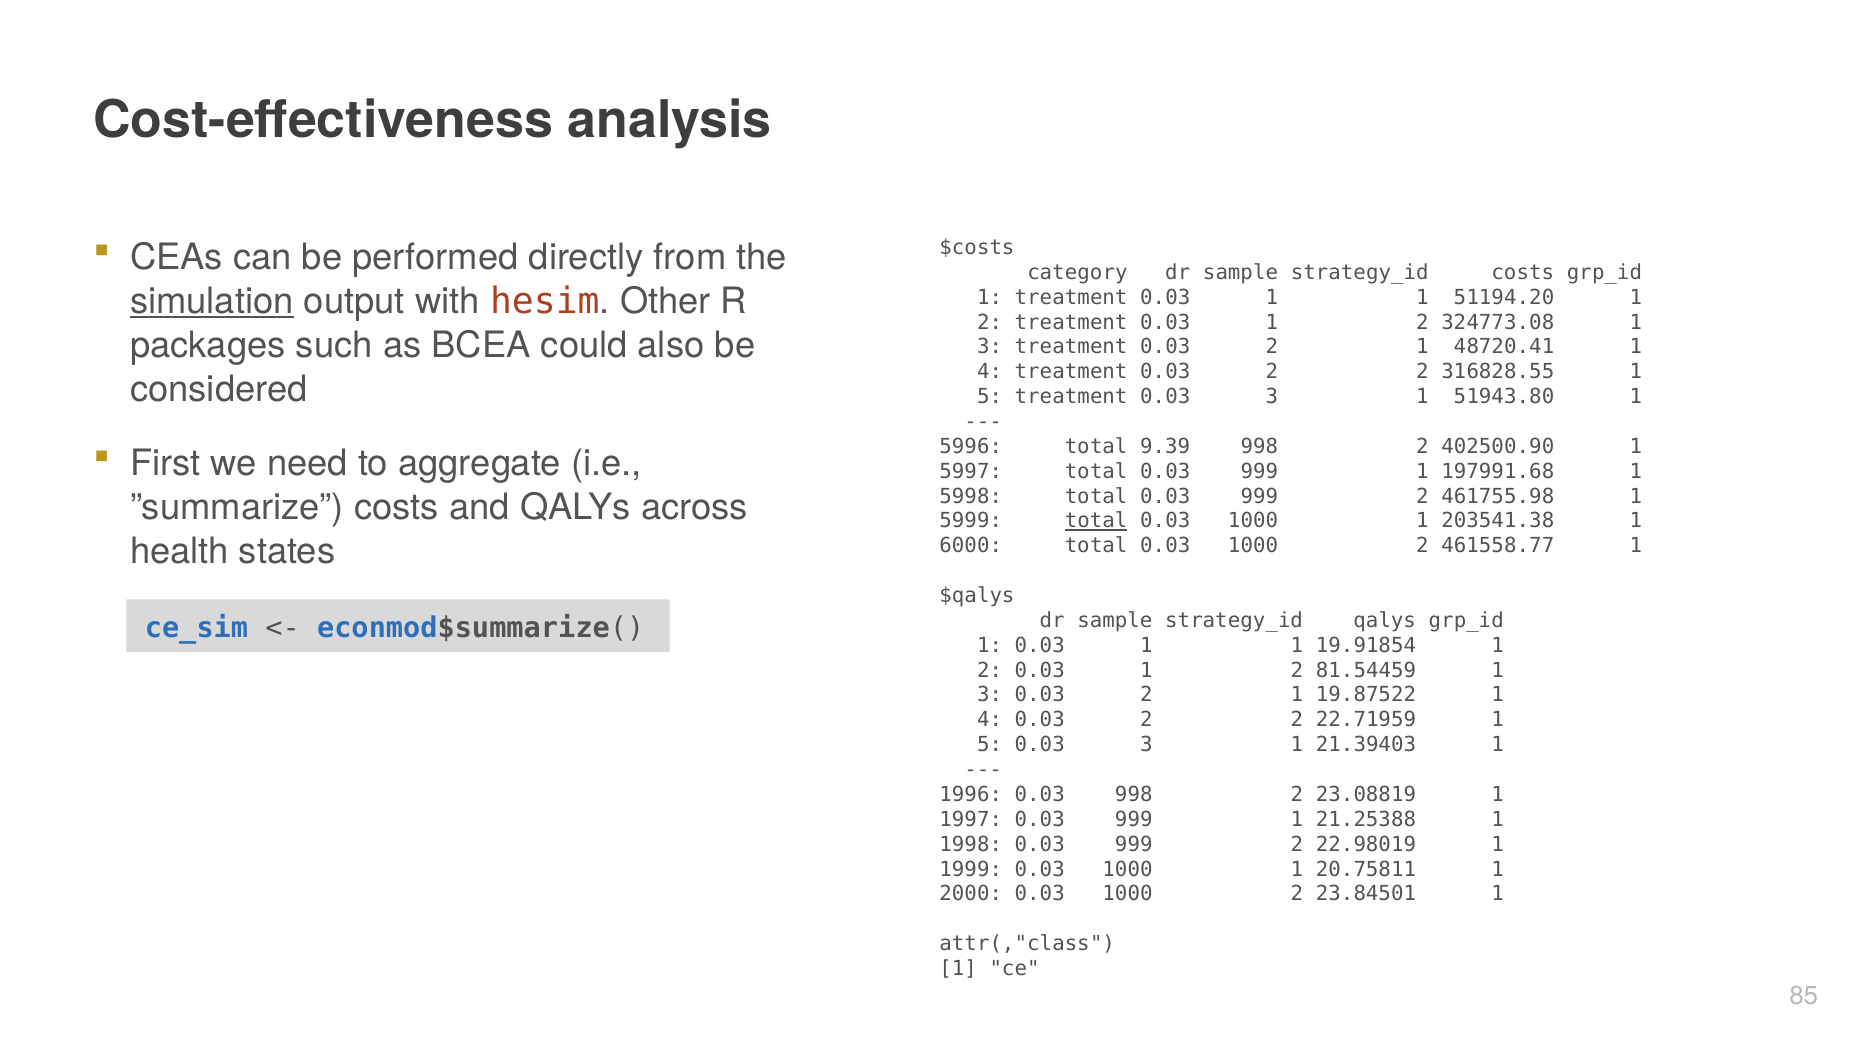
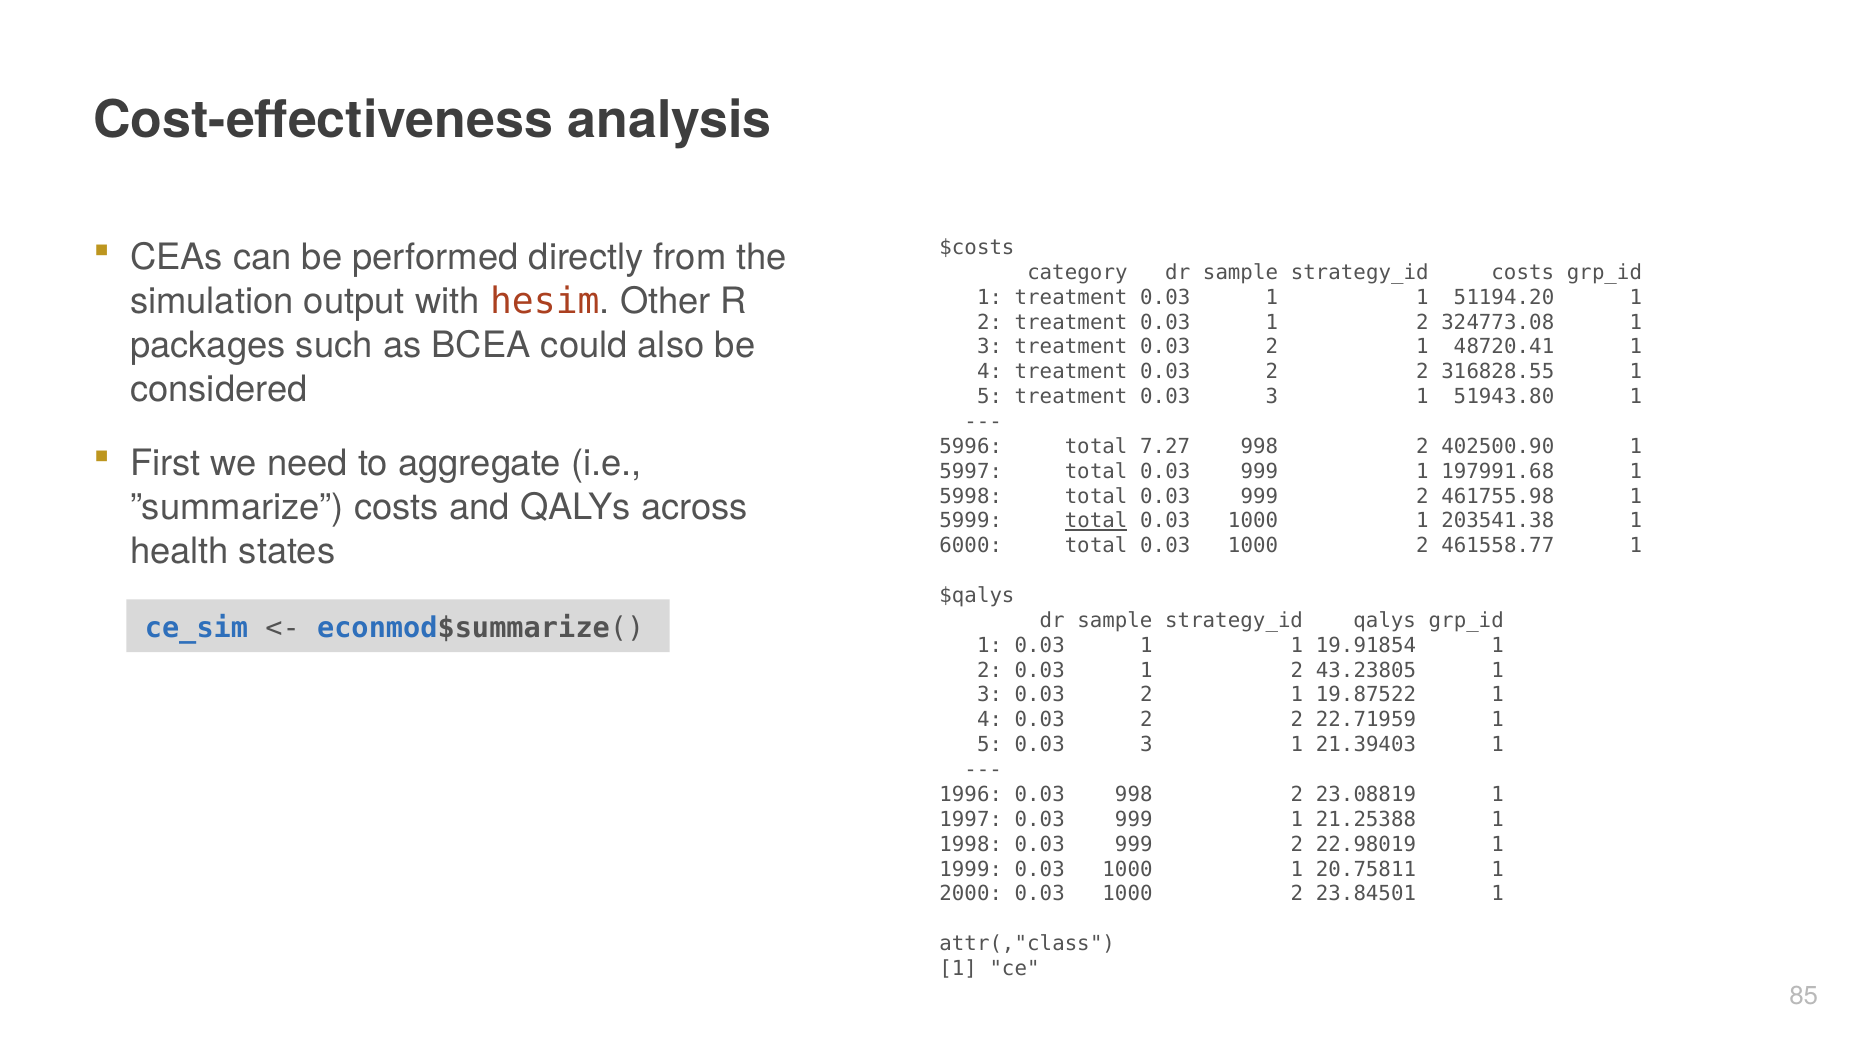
simulation underline: present -> none
9.39: 9.39 -> 7.27
81.54459: 81.54459 -> 43.23805
